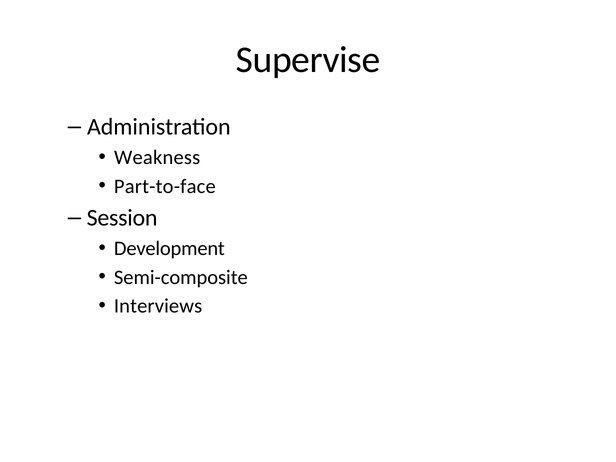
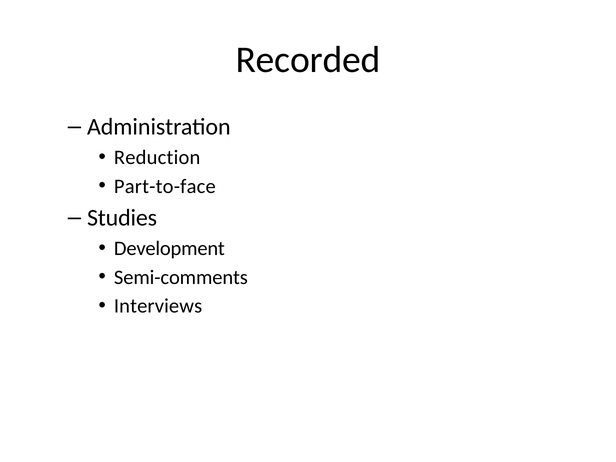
Supervise: Supervise -> Recorded
Weakness: Weakness -> Reduction
Session: Session -> Studies
Semi-composite: Semi-composite -> Semi-comments
